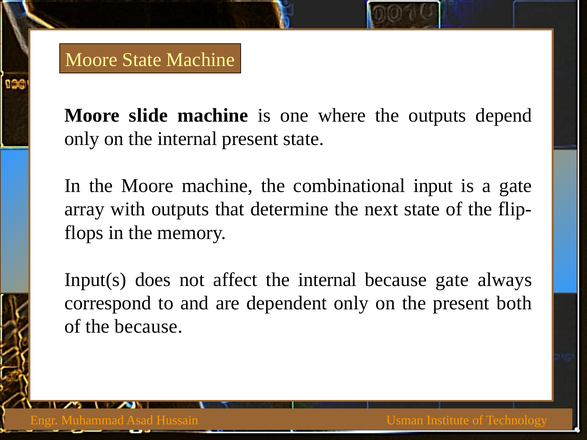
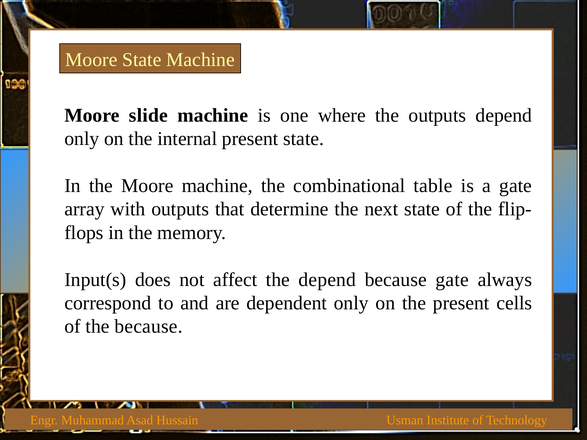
input: input -> table
affect the internal: internal -> depend
both: both -> cells
